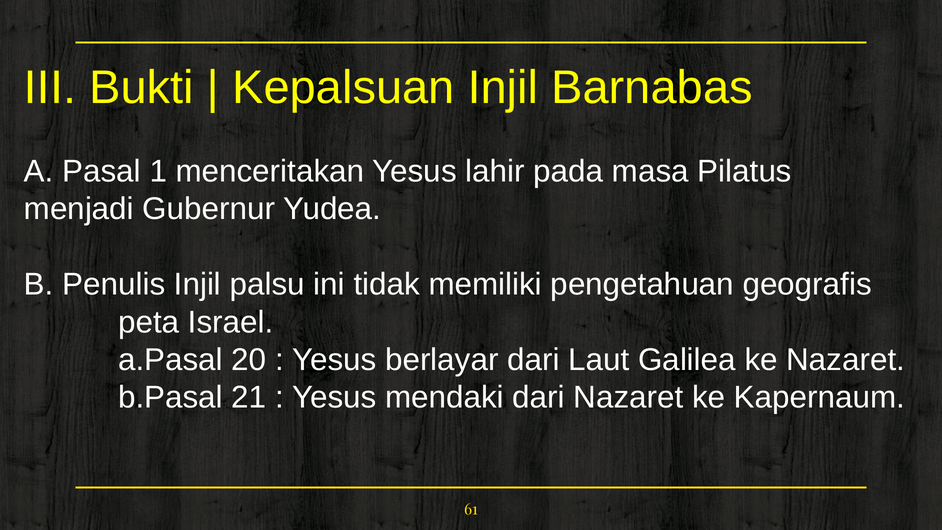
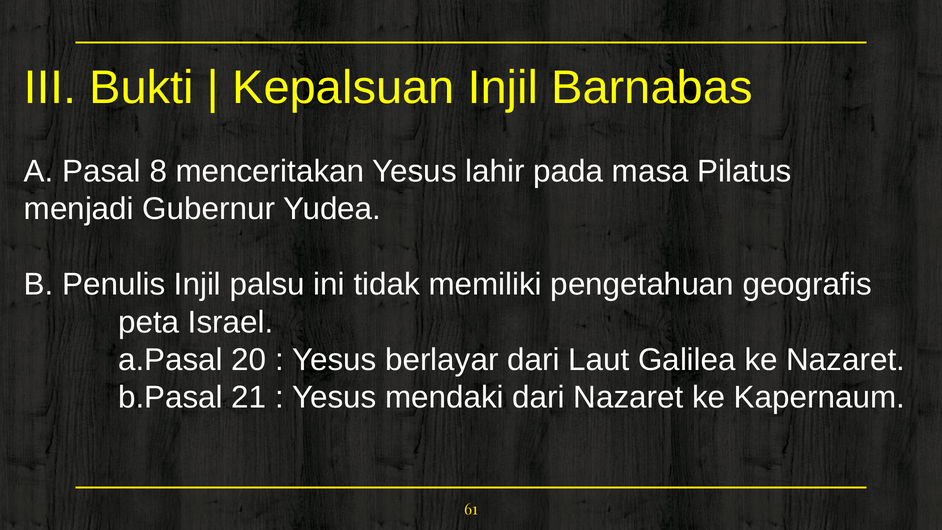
1: 1 -> 8
